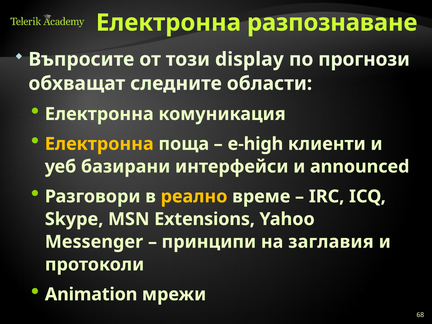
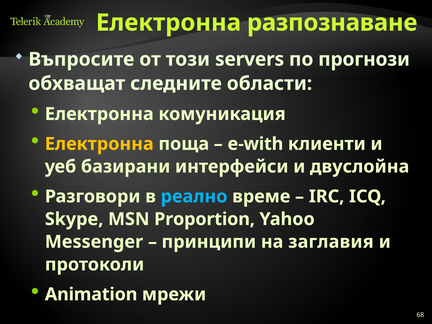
display: display -> servers
e-high: e-high -> e-with
announced: announced -> двуслойна
реално colour: yellow -> light blue
Extensions: Extensions -> Proportion
